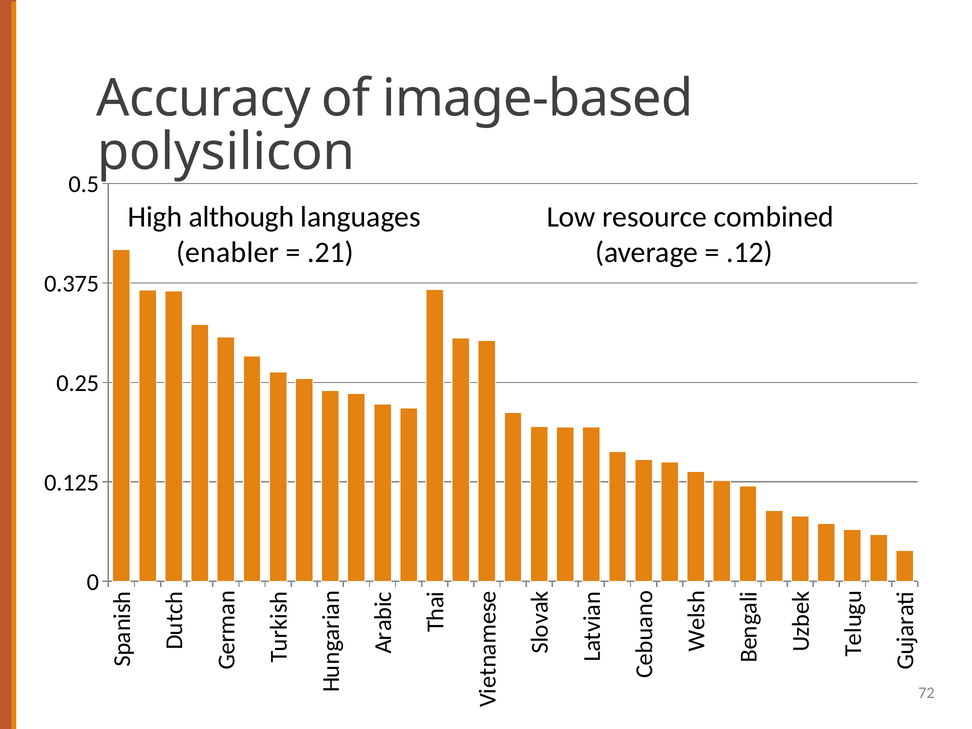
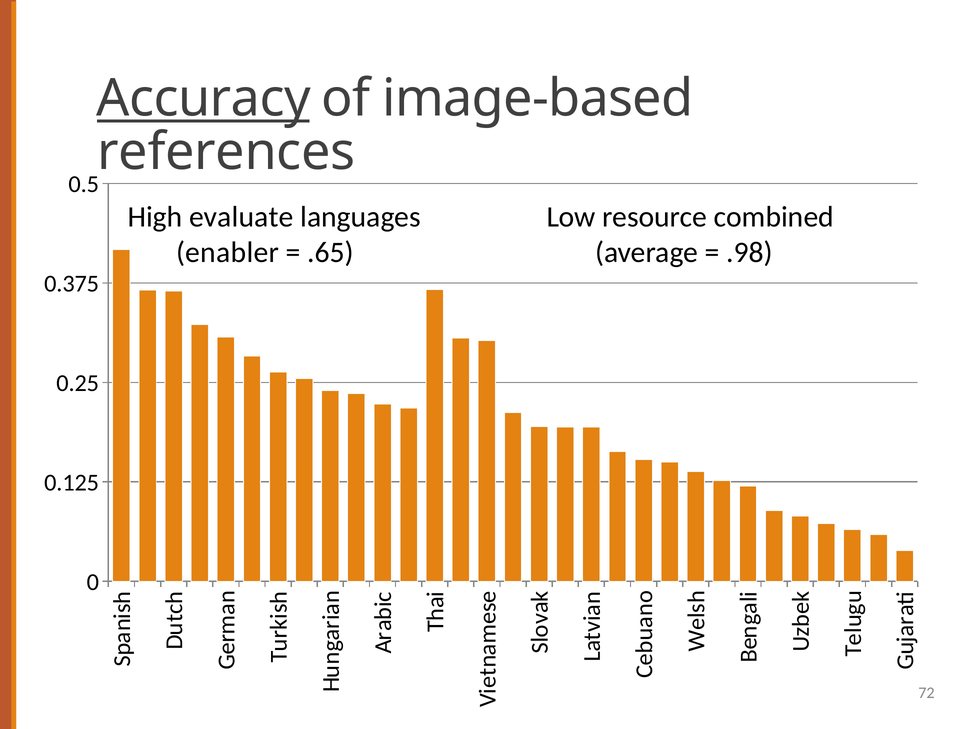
Accuracy underline: none -> present
polysilicon: polysilicon -> references
although: although -> evaluate
.21: .21 -> .65
.12: .12 -> .98
